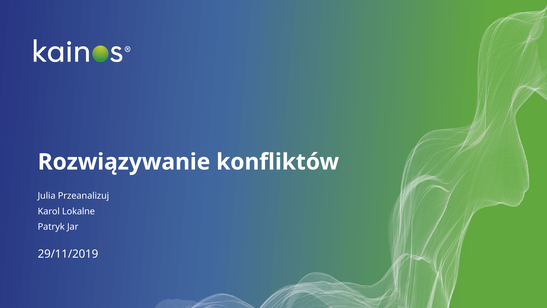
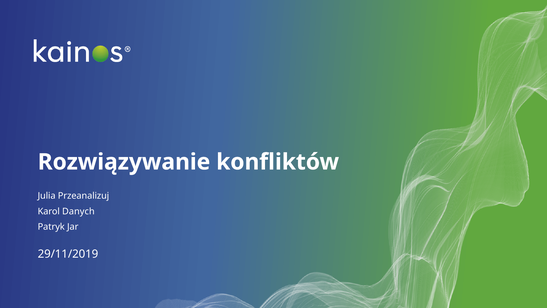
Lokalne: Lokalne -> Danych
